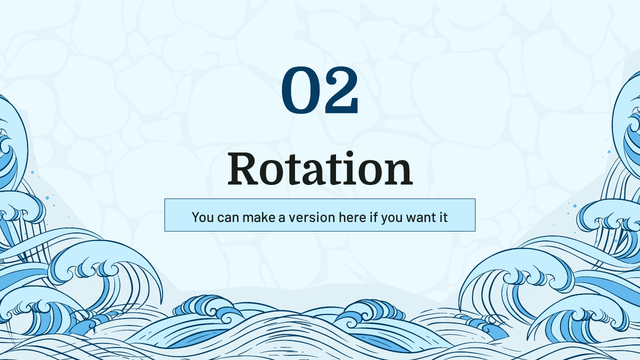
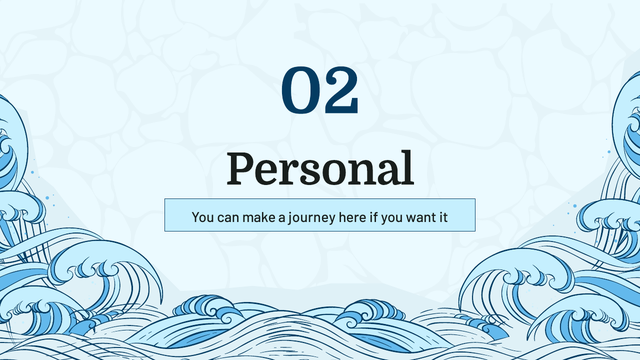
Rotation: Rotation -> Personal
version: version -> journey
